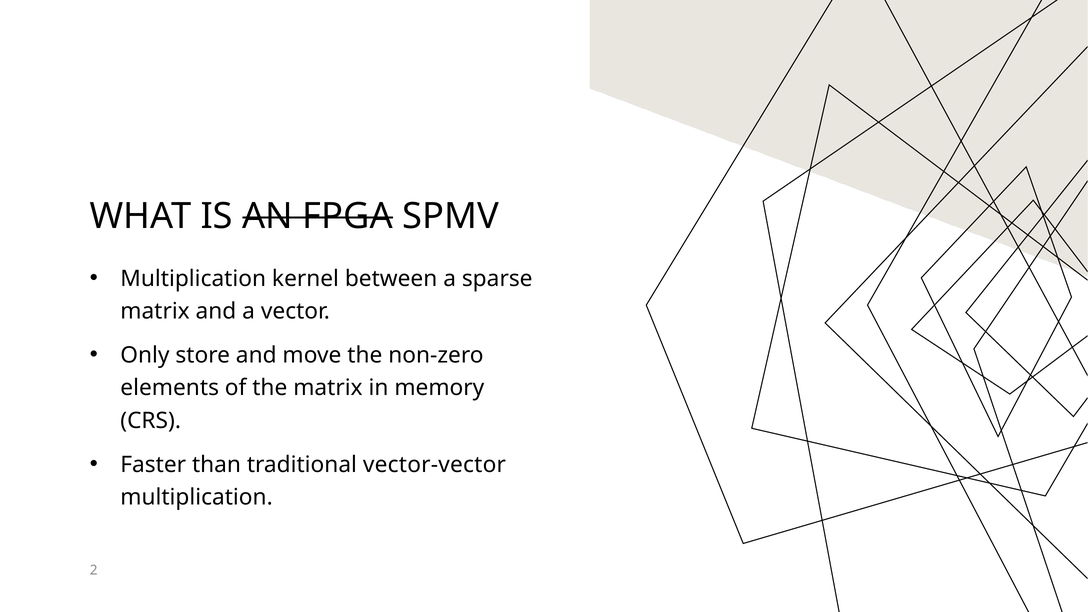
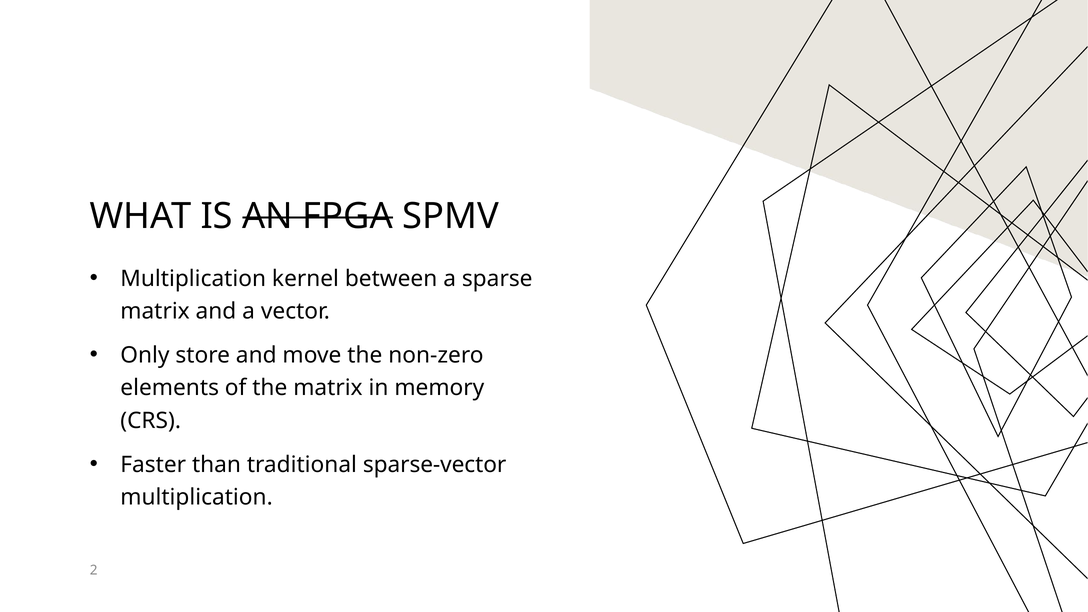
vector-vector: vector-vector -> sparse-vector
